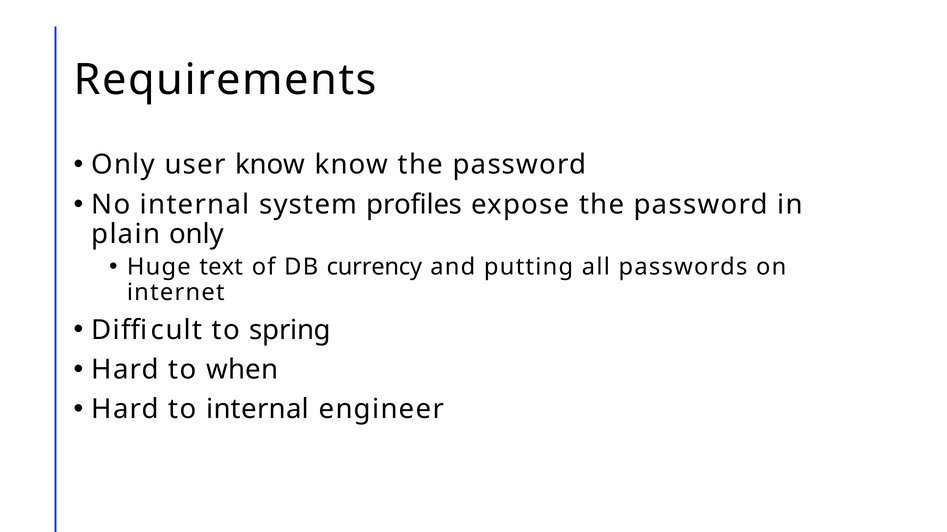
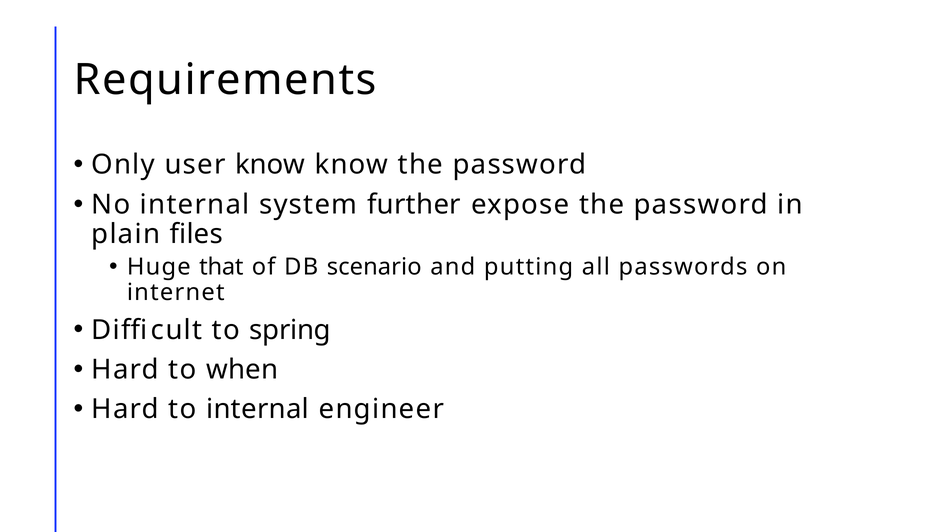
profiles: profiles -> further
plain only: only -> files
text: text -> that
currency: currency -> scenario
